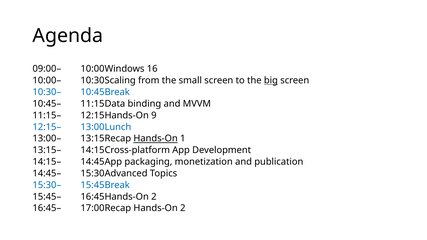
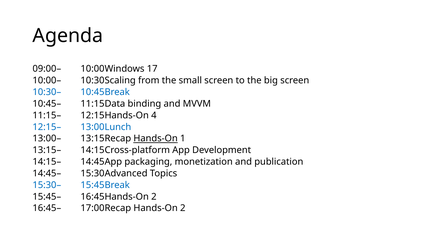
16: 16 -> 17
big underline: present -> none
9: 9 -> 4
